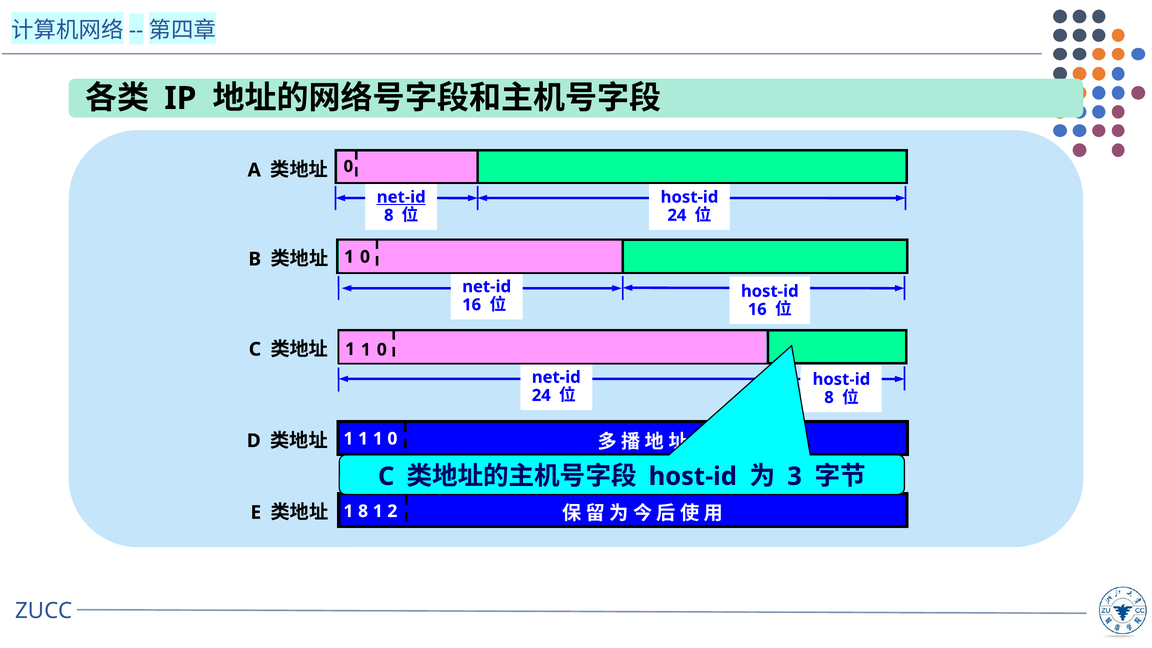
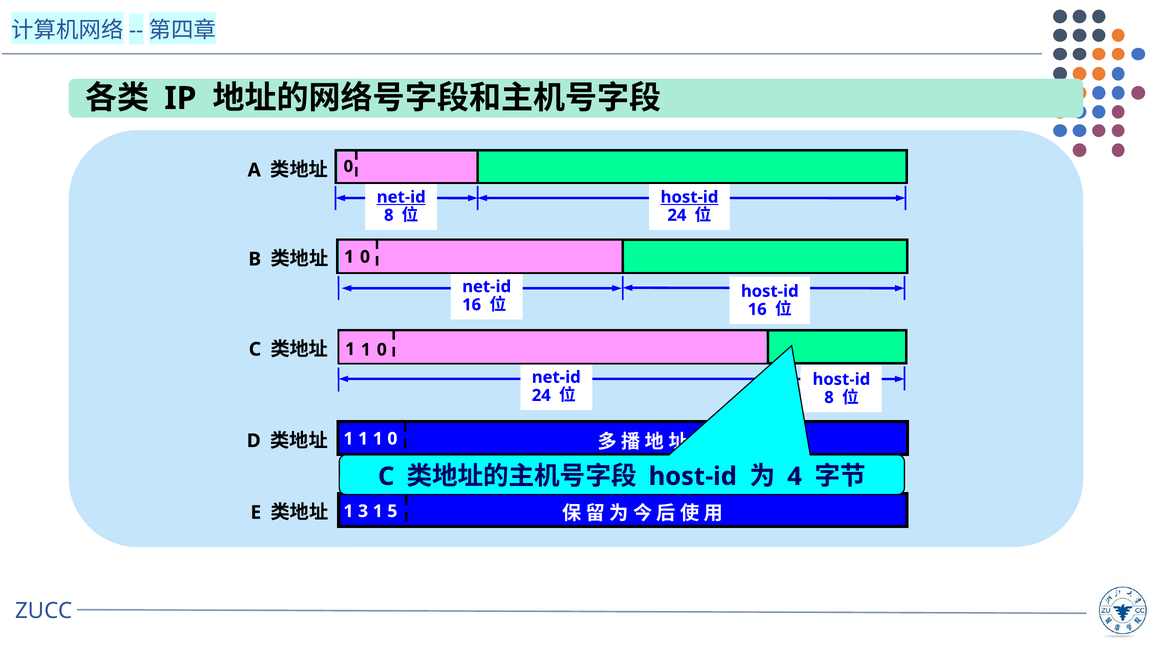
host-id at (689, 197) underline: none -> present
3: 3 -> 4
1 8: 8 -> 3
2: 2 -> 5
